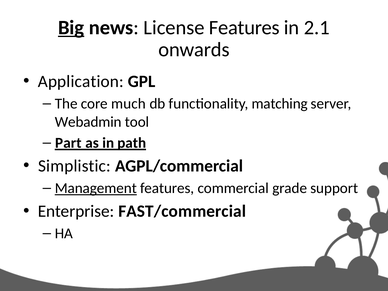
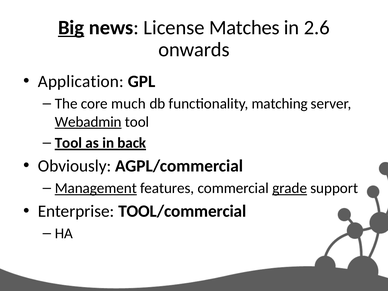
License Features: Features -> Matches
2.1: 2.1 -> 2.6
Webadmin underline: none -> present
Part at (68, 143): Part -> Tool
path: path -> back
Simplistic: Simplistic -> Obviously
grade underline: none -> present
FAST/commercial: FAST/commercial -> TOOL/commercial
